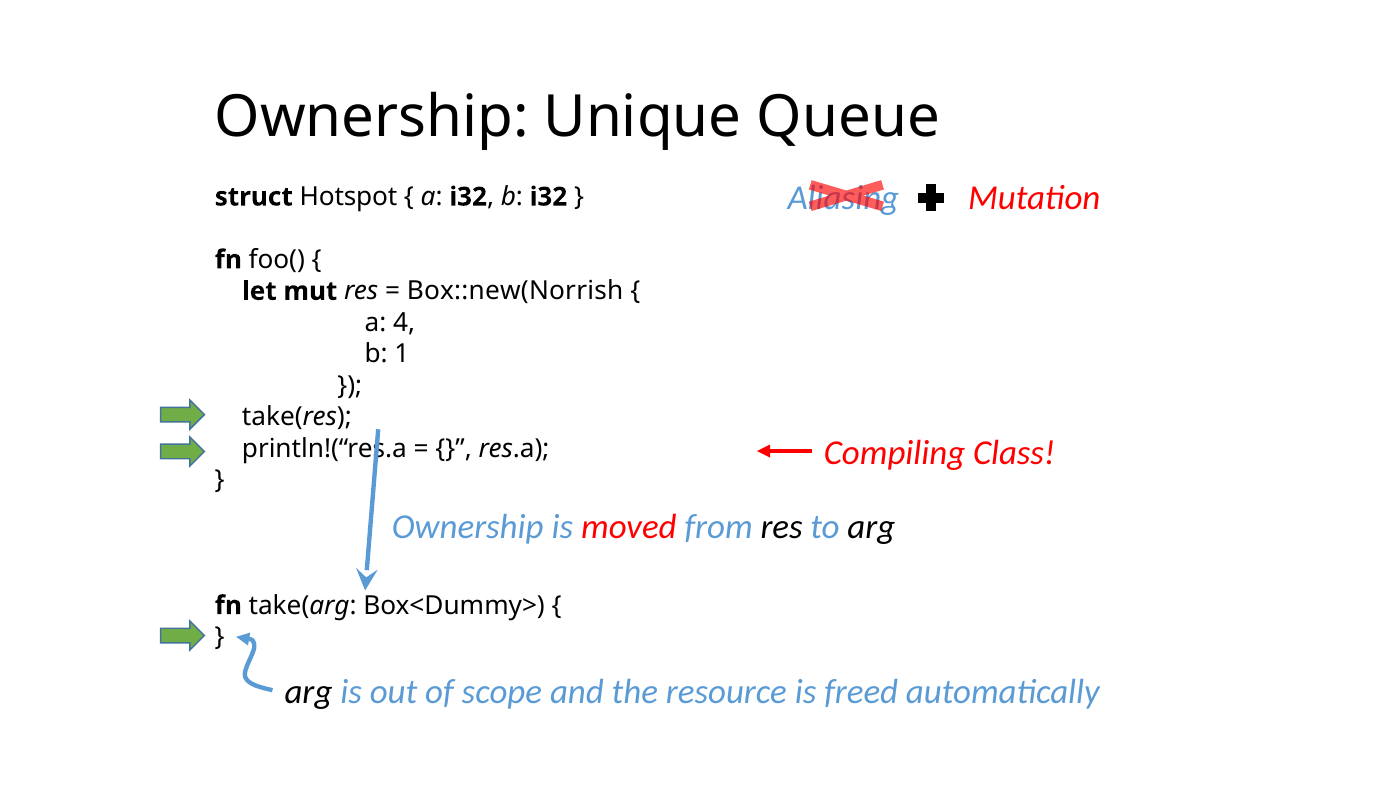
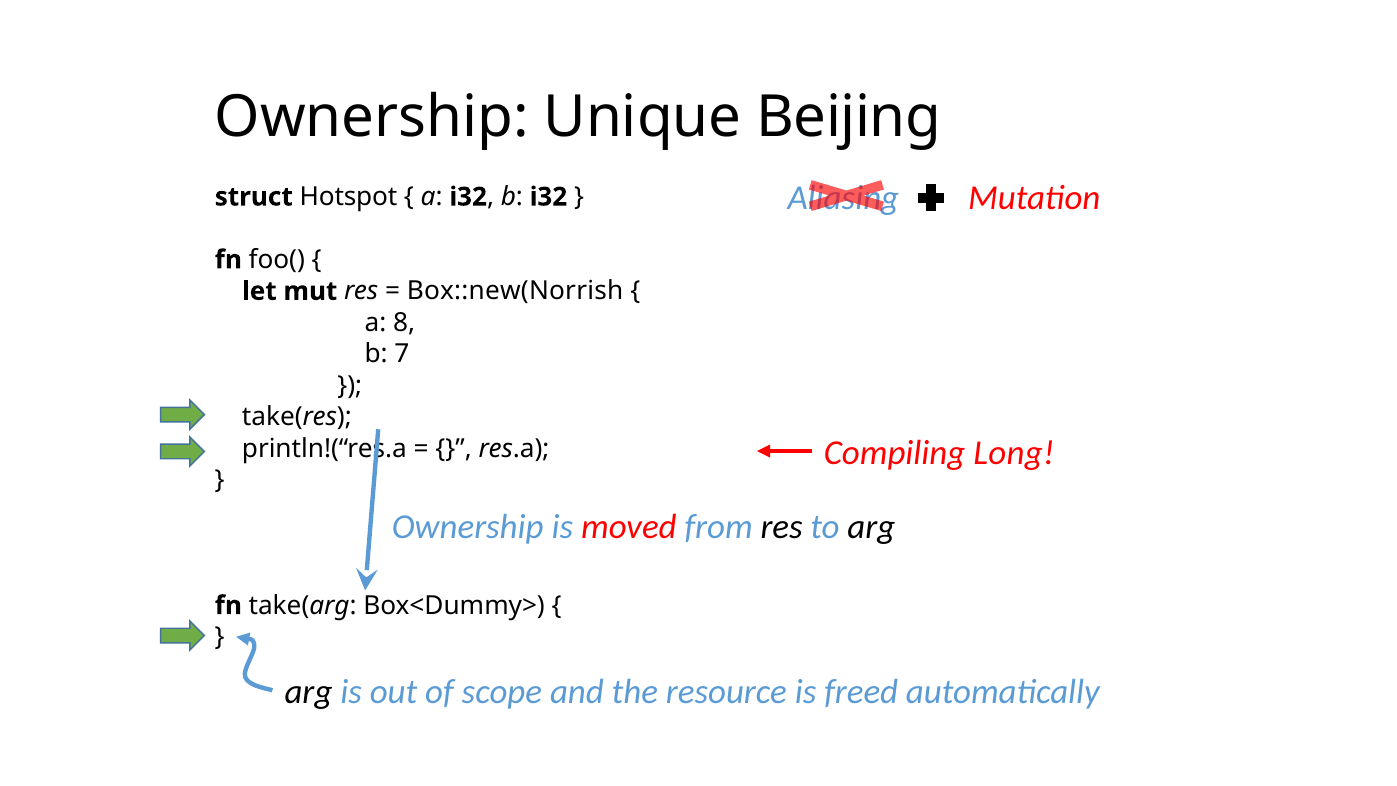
Queue: Queue -> Beijing
4: 4 -> 8
1: 1 -> 7
Class: Class -> Long
